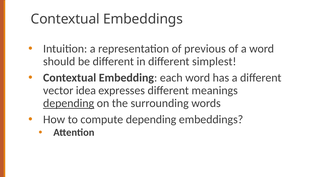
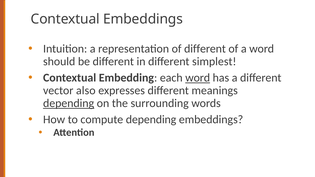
of previous: previous -> different
word at (198, 78) underline: none -> present
idea: idea -> also
